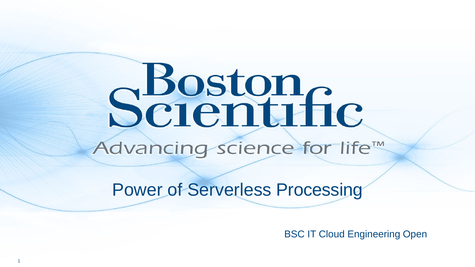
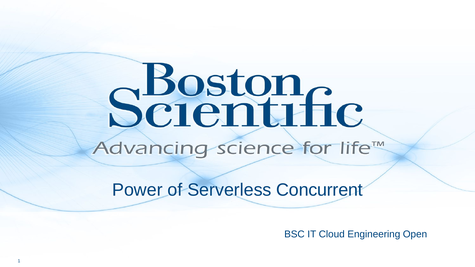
Processing: Processing -> Concurrent
